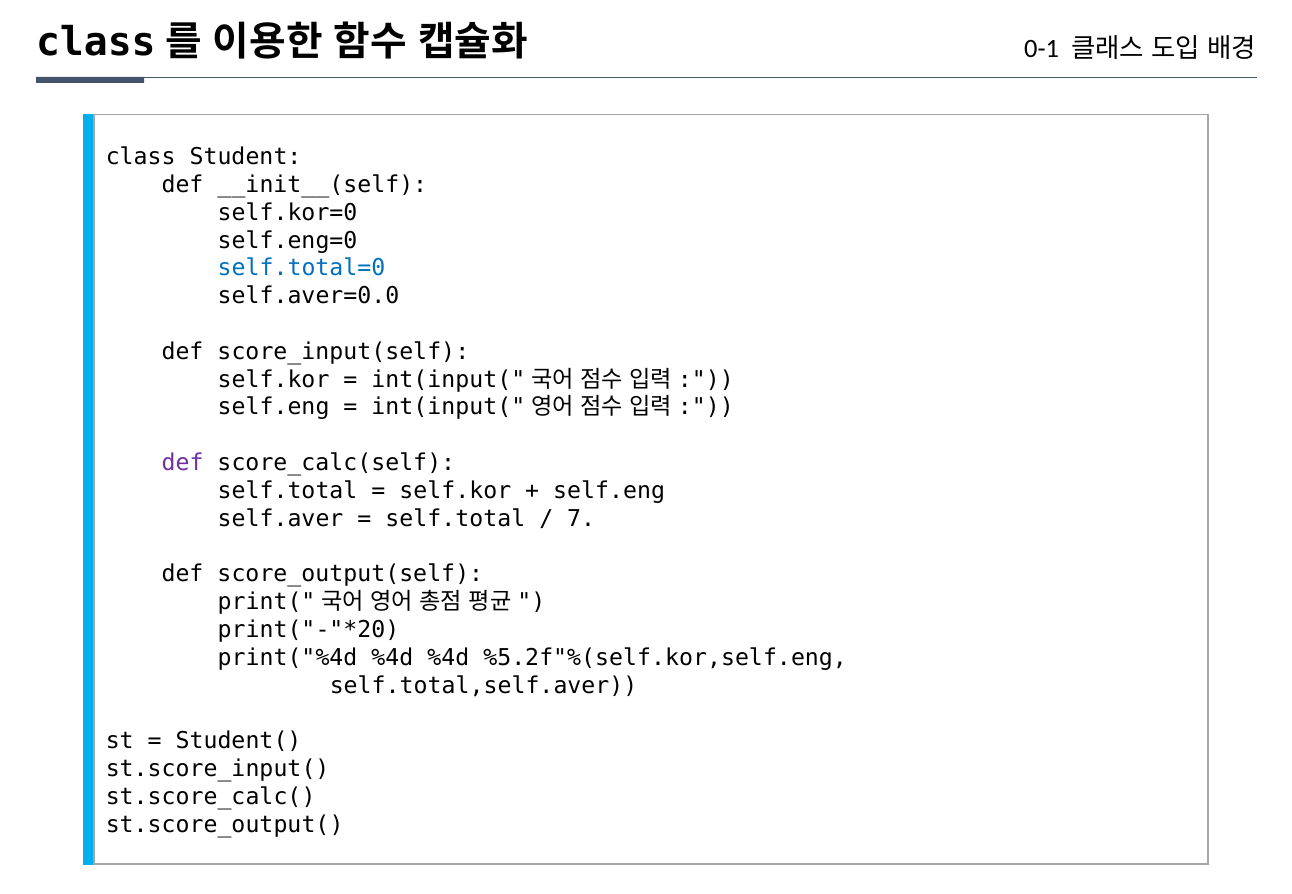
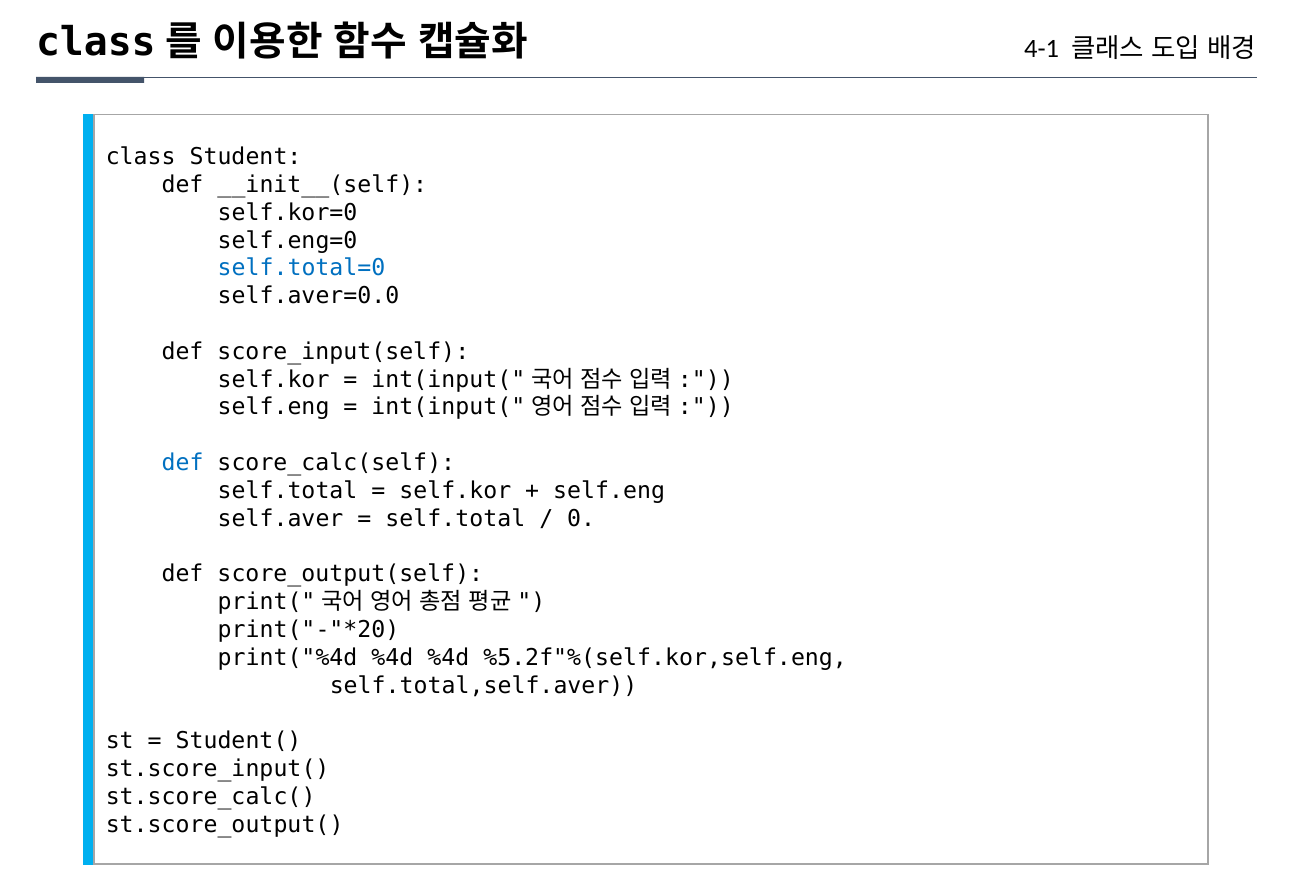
0-1: 0-1 -> 4-1
def at (183, 463) colour: purple -> blue
7: 7 -> 0
